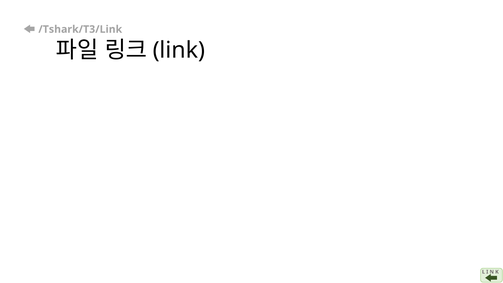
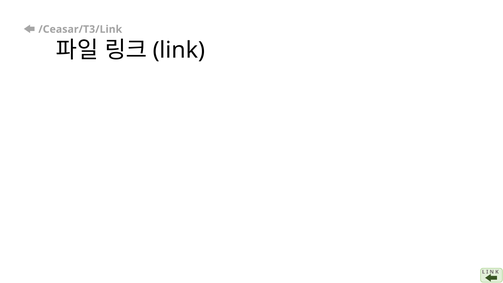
/Tshark/T3/Link: /Tshark/T3/Link -> /Ceasar/T3/Link
